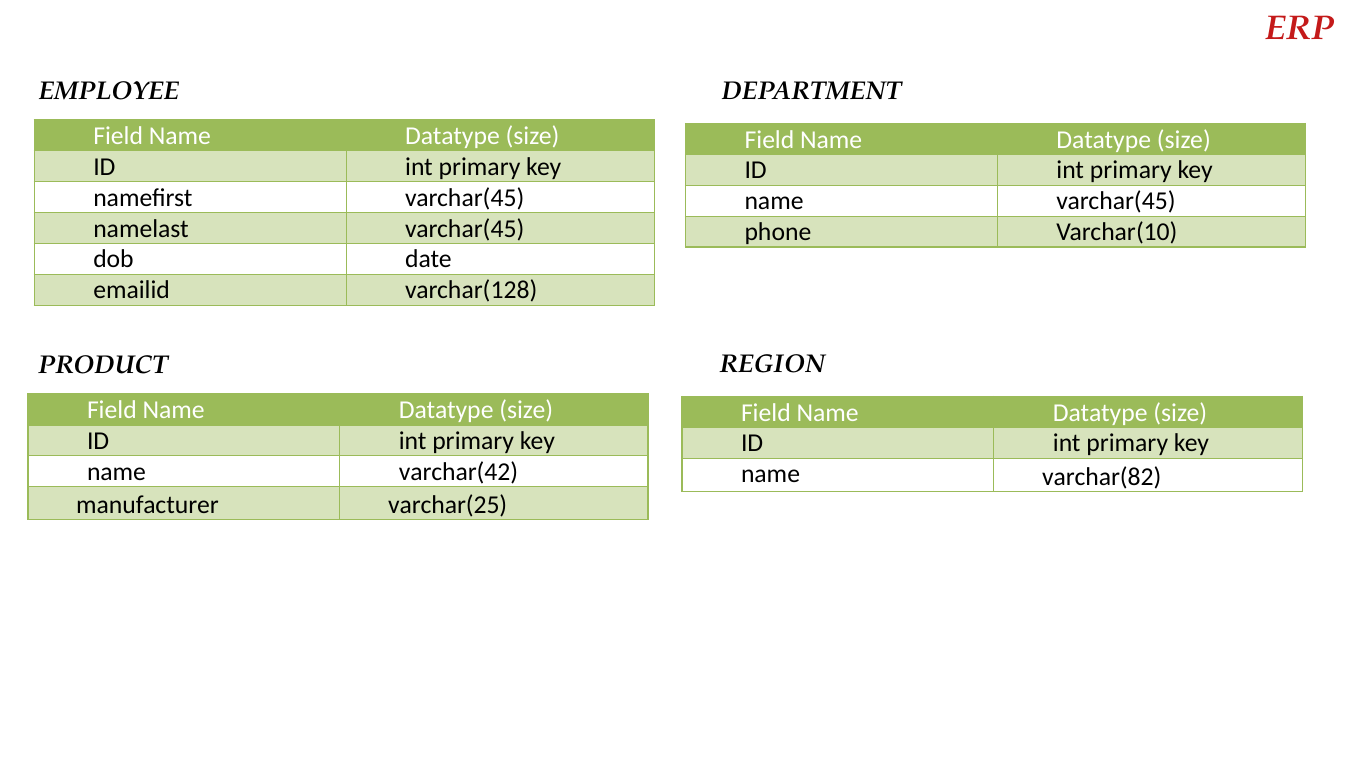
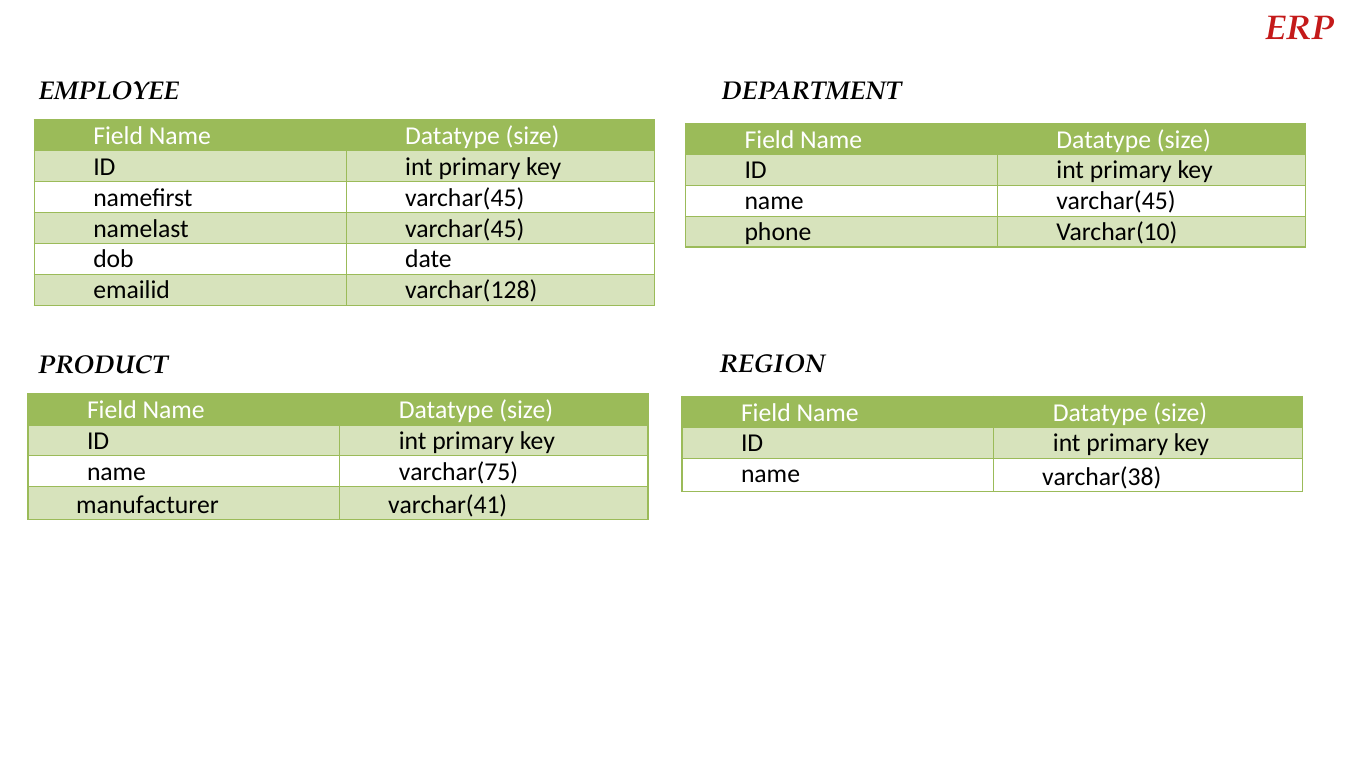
varchar(42: varchar(42 -> varchar(75
varchar(82: varchar(82 -> varchar(38
varchar(25: varchar(25 -> varchar(41
